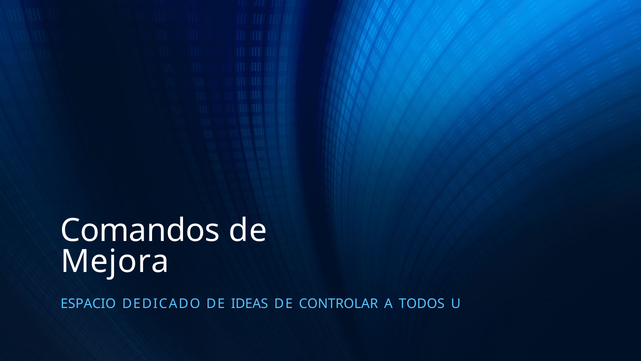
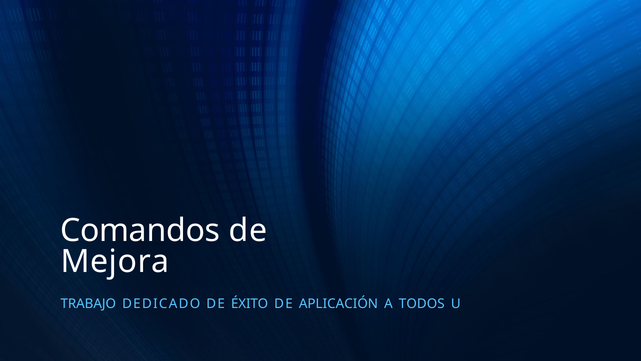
ESPACIO: ESPACIO -> TRABAJO
IDEAS: IDEAS -> ÉXITO
CONTROLAR: CONTROLAR -> APLICACIÓN
